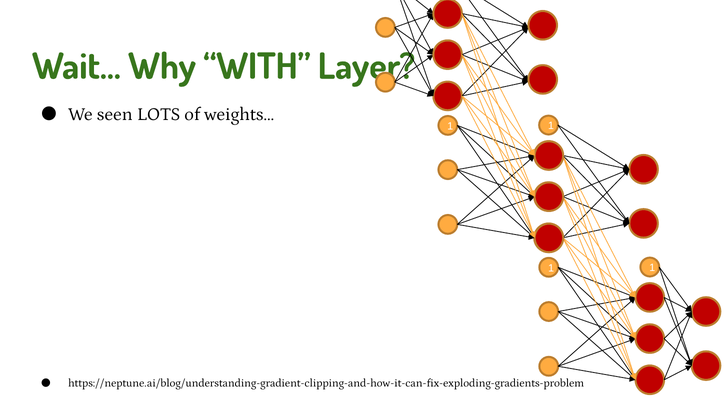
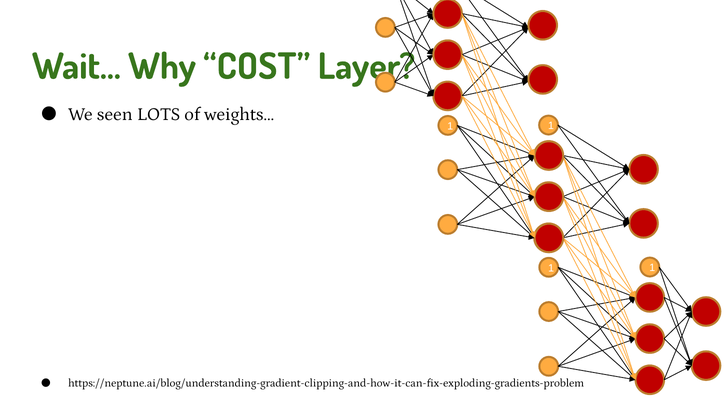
WITH: WITH -> COST
